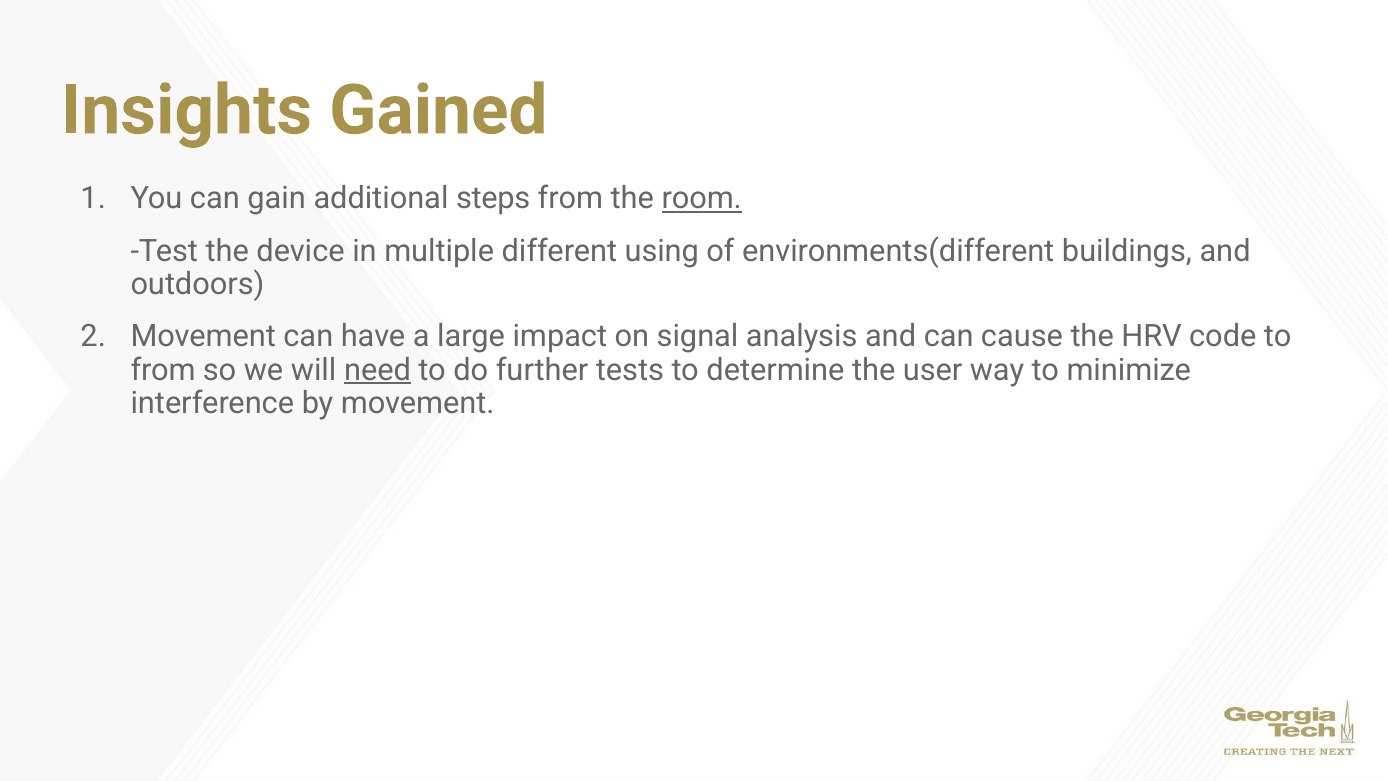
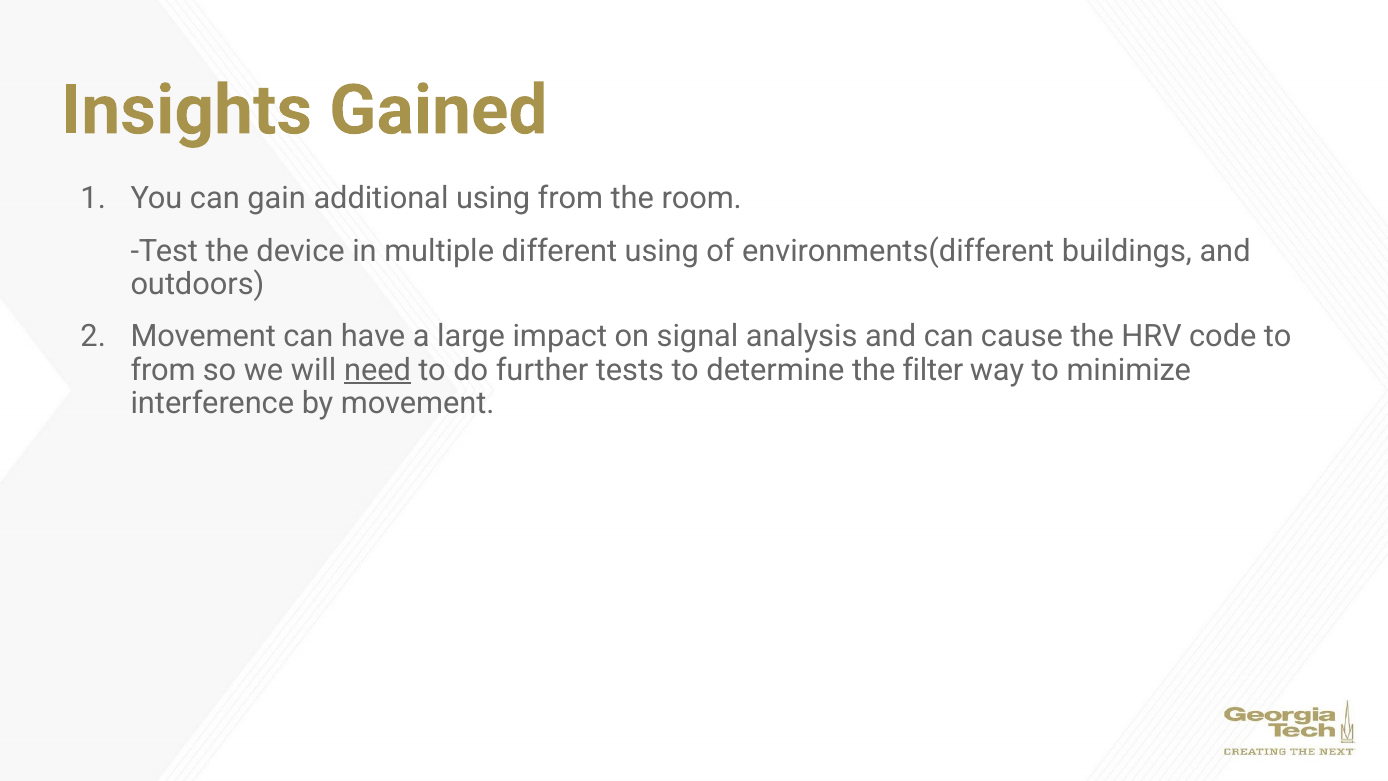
additional steps: steps -> using
room underline: present -> none
user: user -> filter
